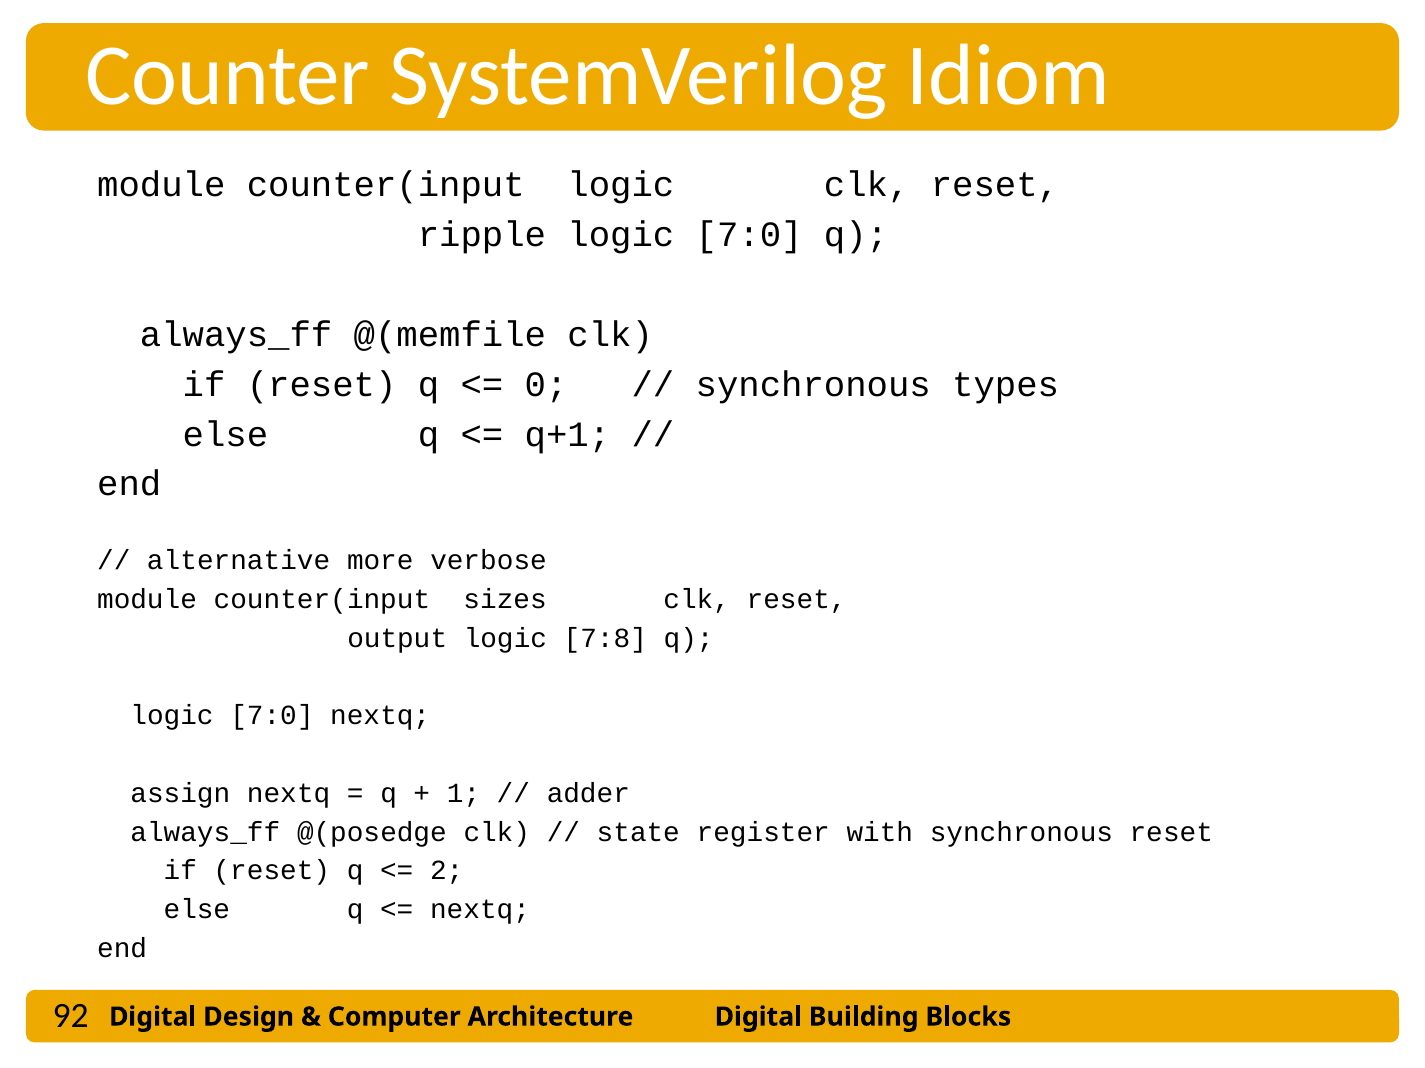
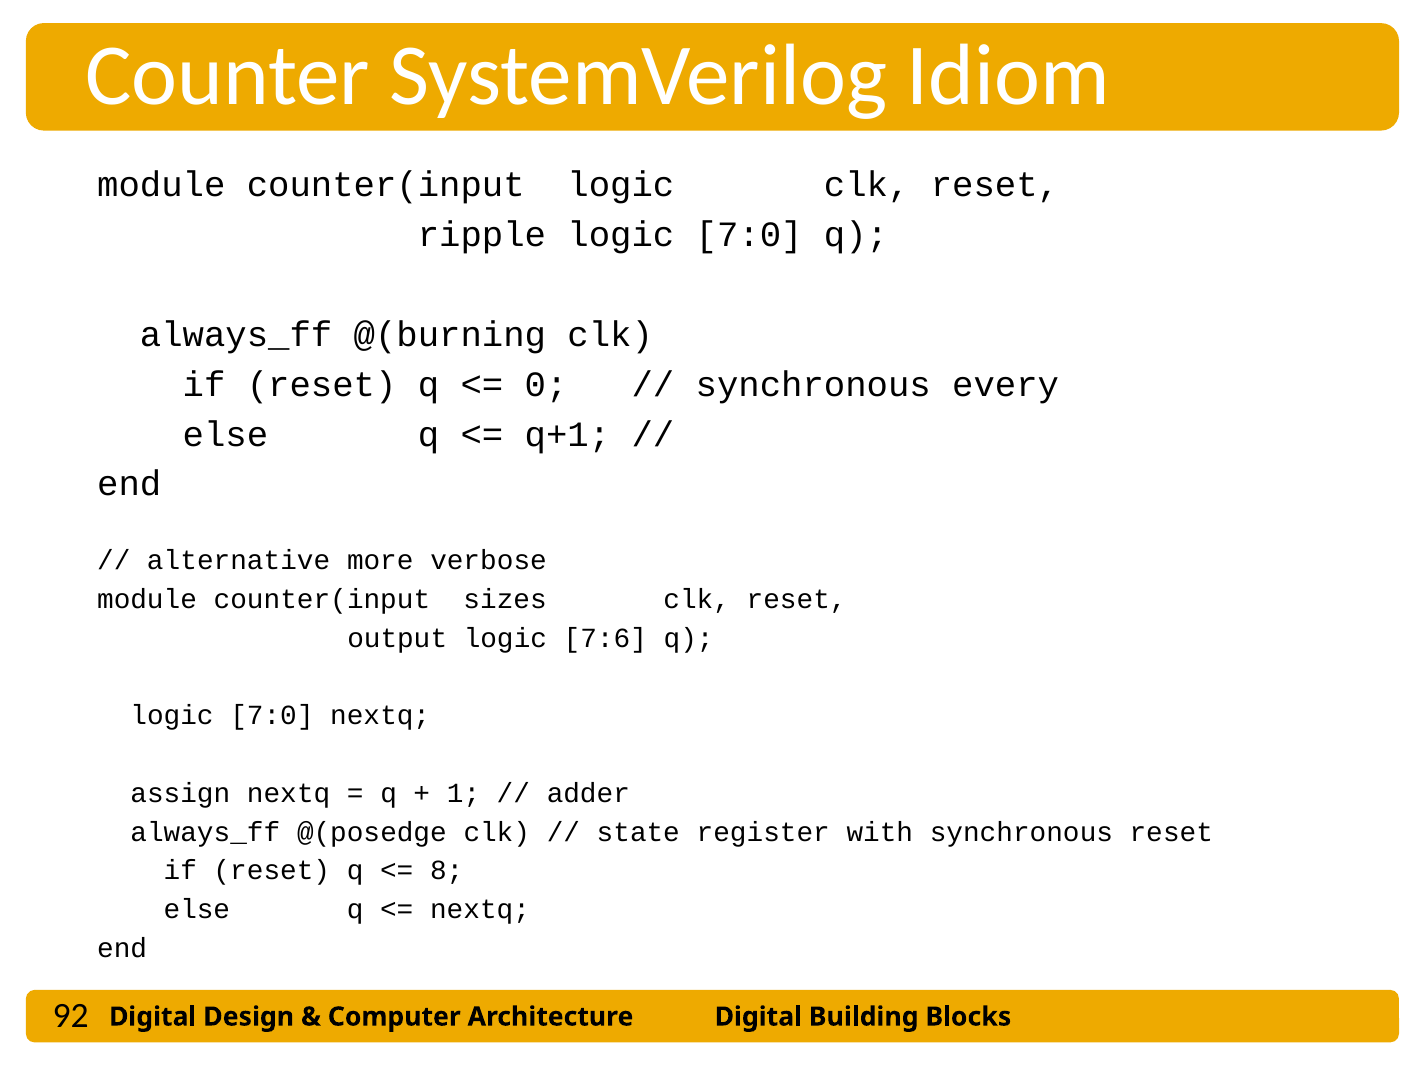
@(memfile: @(memfile -> @(burning
types: types -> every
7:8: 7:8 -> 7:6
2: 2 -> 8
